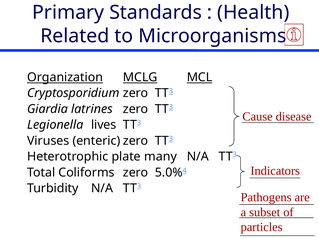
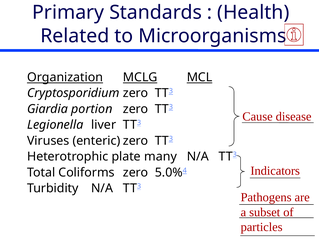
latrines: latrines -> portion
lives: lives -> liver
